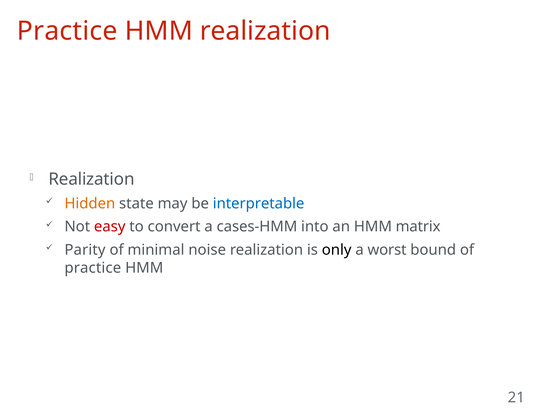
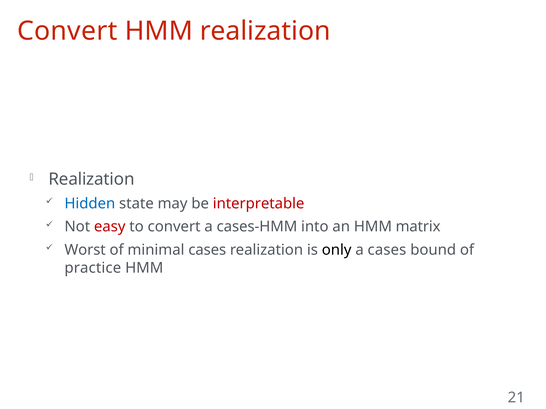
Practice at (67, 31): Practice -> Convert
Hidden colour: orange -> blue
interpretable colour: blue -> red
Parity: Parity -> Worst
minimal noise: noise -> cases
a worst: worst -> cases
